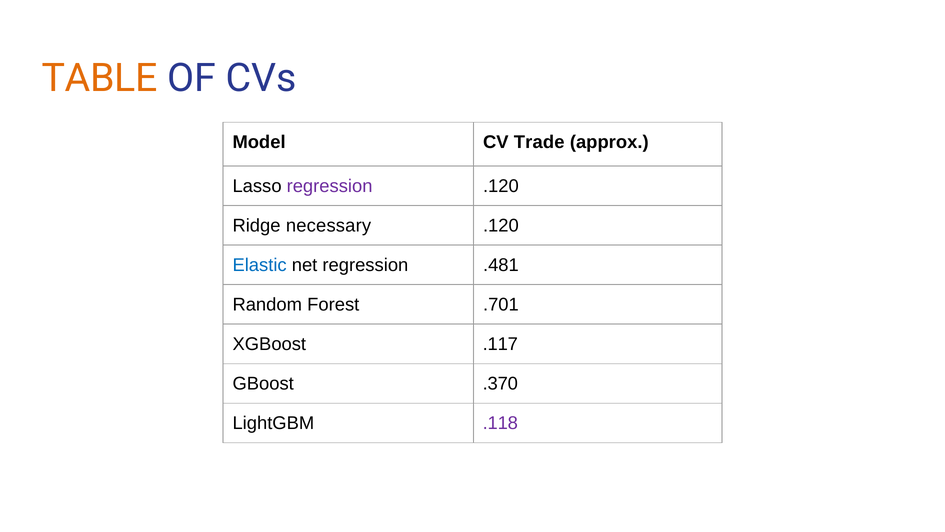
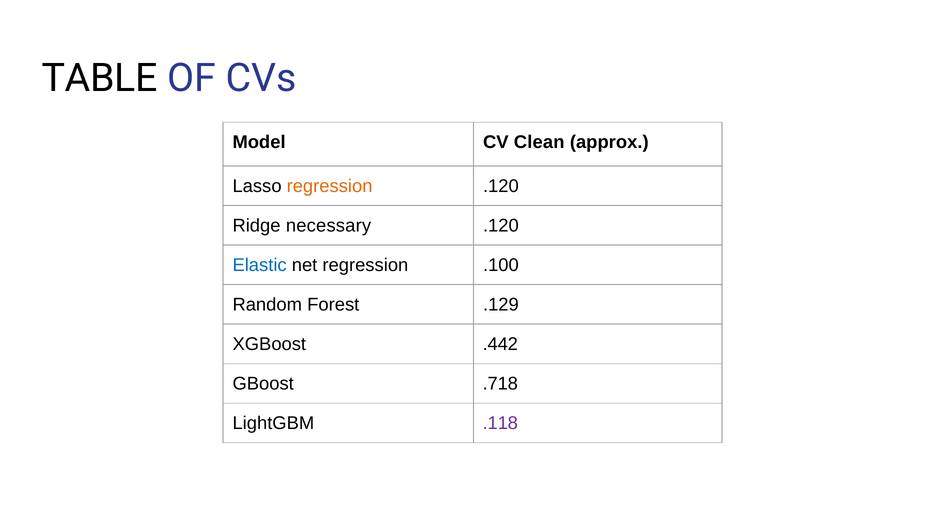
TABLE colour: orange -> black
Trade: Trade -> Clean
regression at (330, 186) colour: purple -> orange
.481: .481 -> .100
.701: .701 -> .129
.117: .117 -> .442
.370: .370 -> .718
